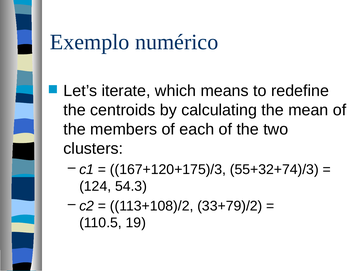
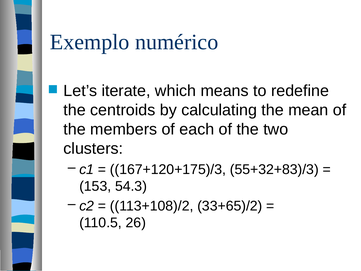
55+32+74)/3: 55+32+74)/3 -> 55+32+83)/3
124: 124 -> 153
33+79)/2: 33+79)/2 -> 33+65)/2
19: 19 -> 26
